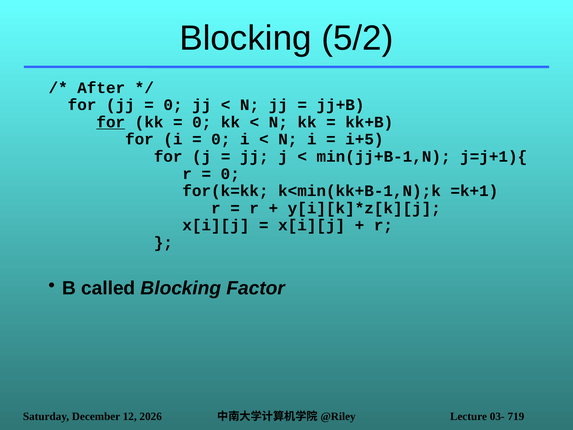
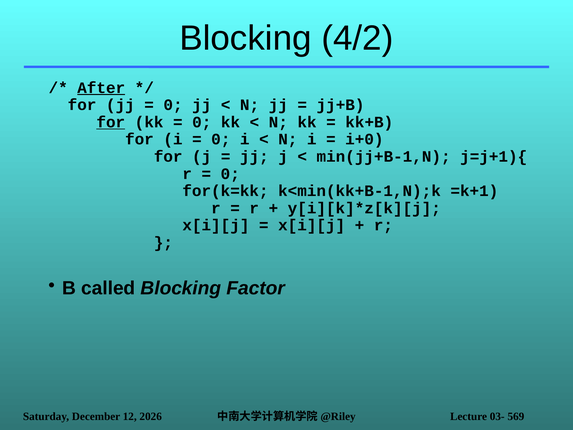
5/2: 5/2 -> 4/2
After underline: none -> present
i+5: i+5 -> i+0
719: 719 -> 569
